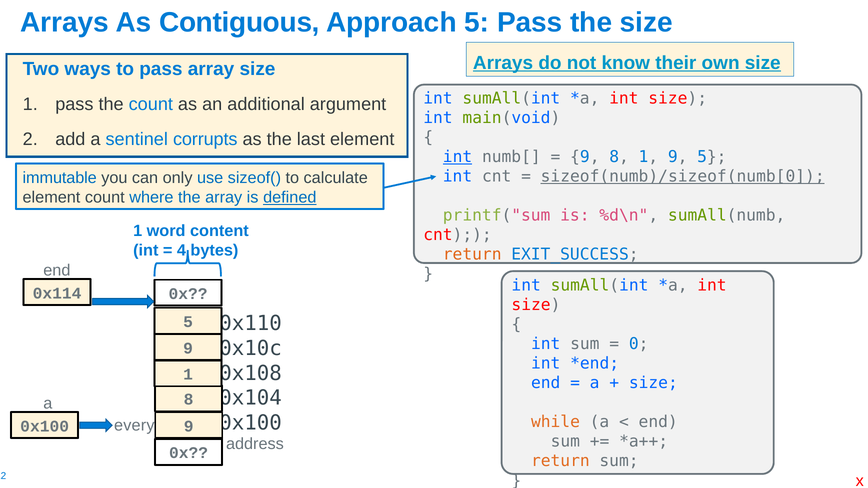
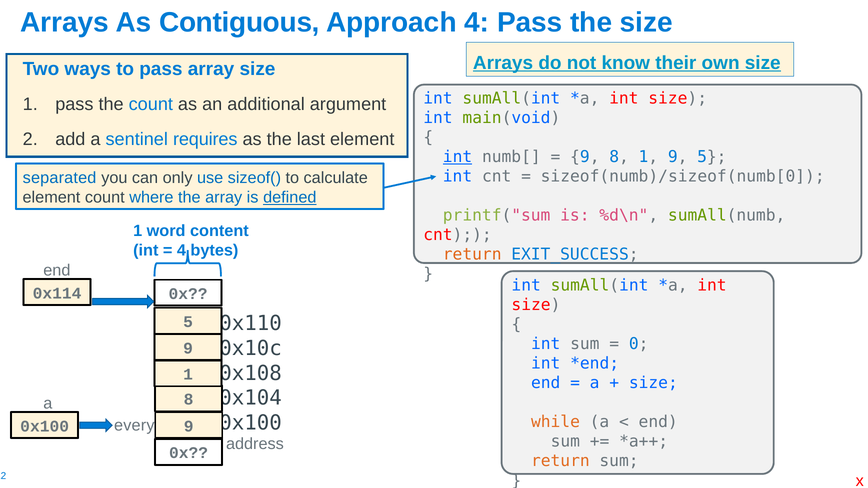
Approach 5: 5 -> 4
corrupts: corrupts -> requires
sizeof(numb)/sizeof(numb[0 underline: present -> none
immutable: immutable -> separated
